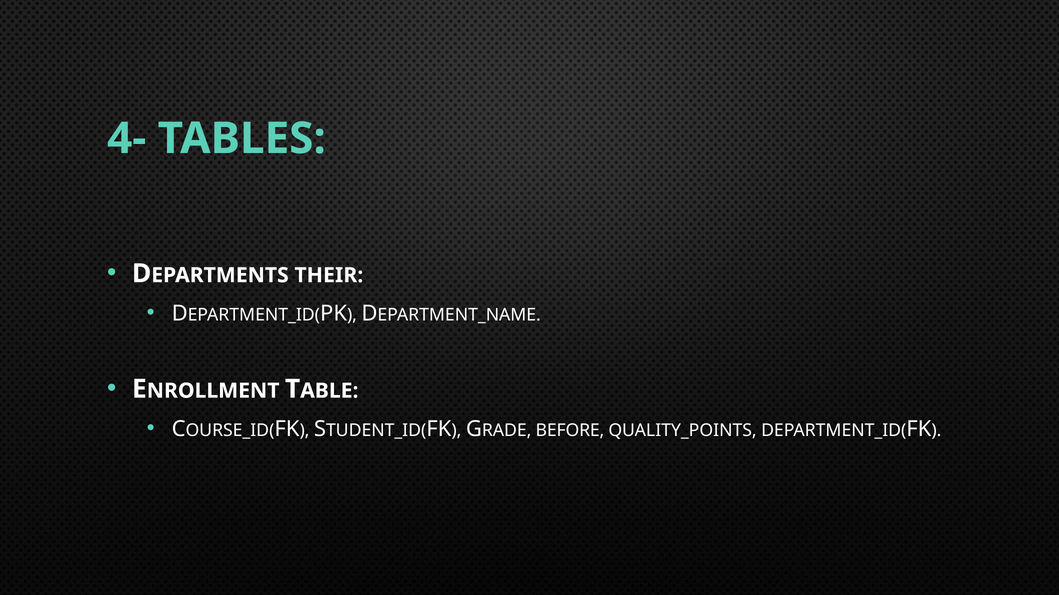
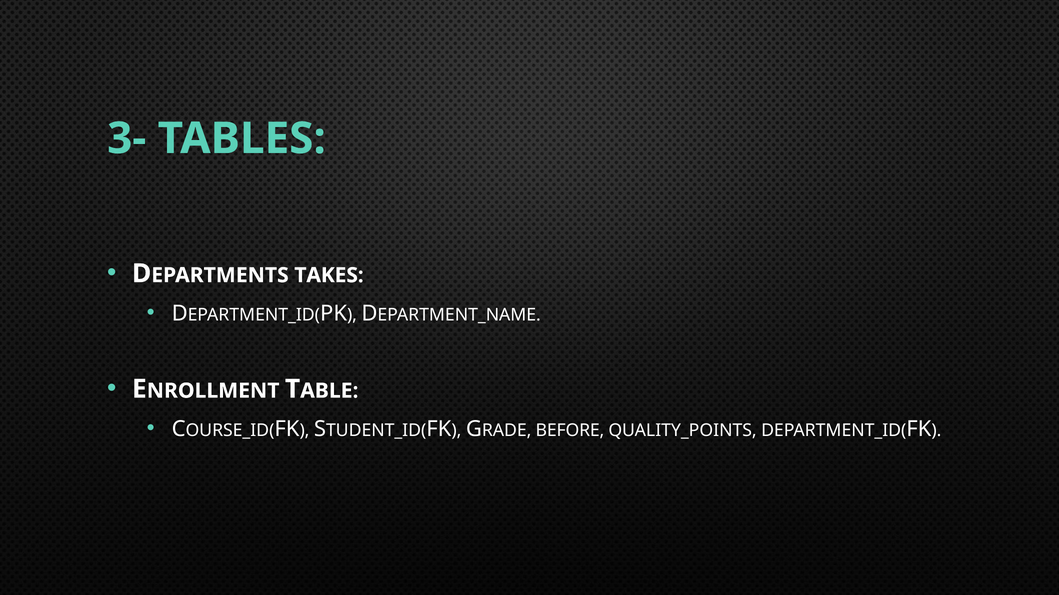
4-: 4- -> 3-
THEIR: THEIR -> TAKES
